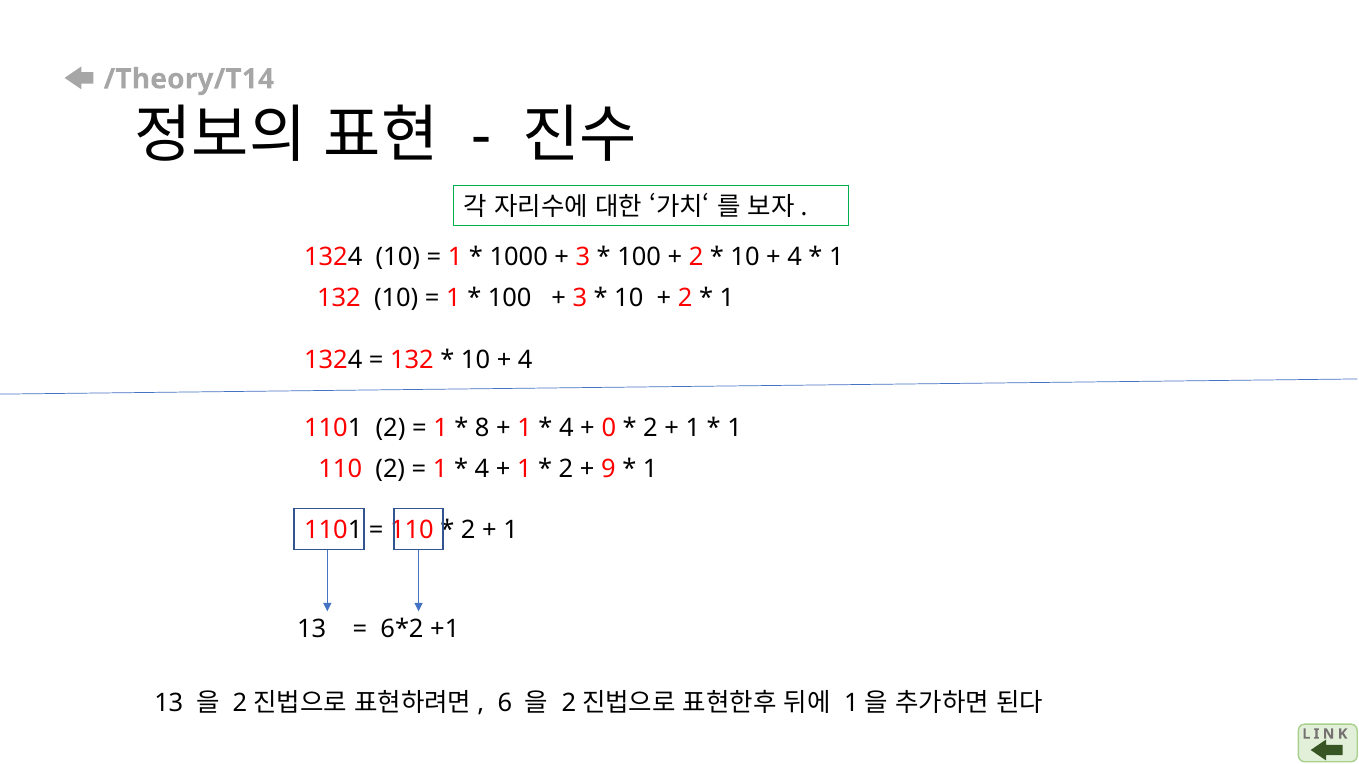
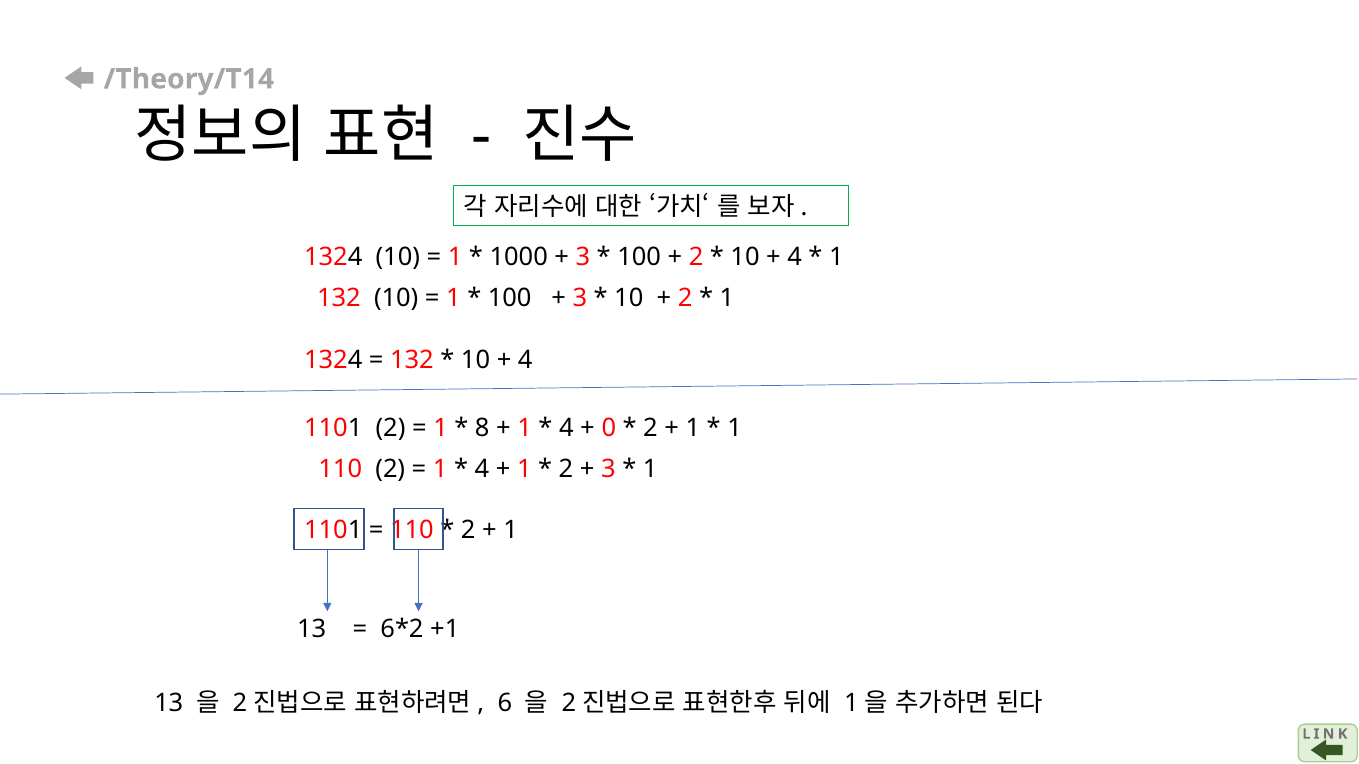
9 at (608, 469): 9 -> 3
